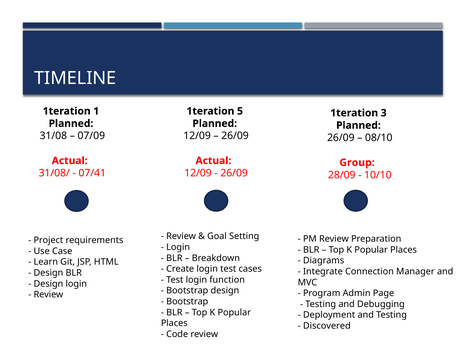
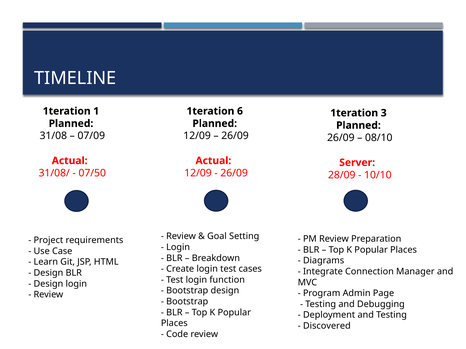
5: 5 -> 6
Group: Group -> Server
07/41: 07/41 -> 07/50
